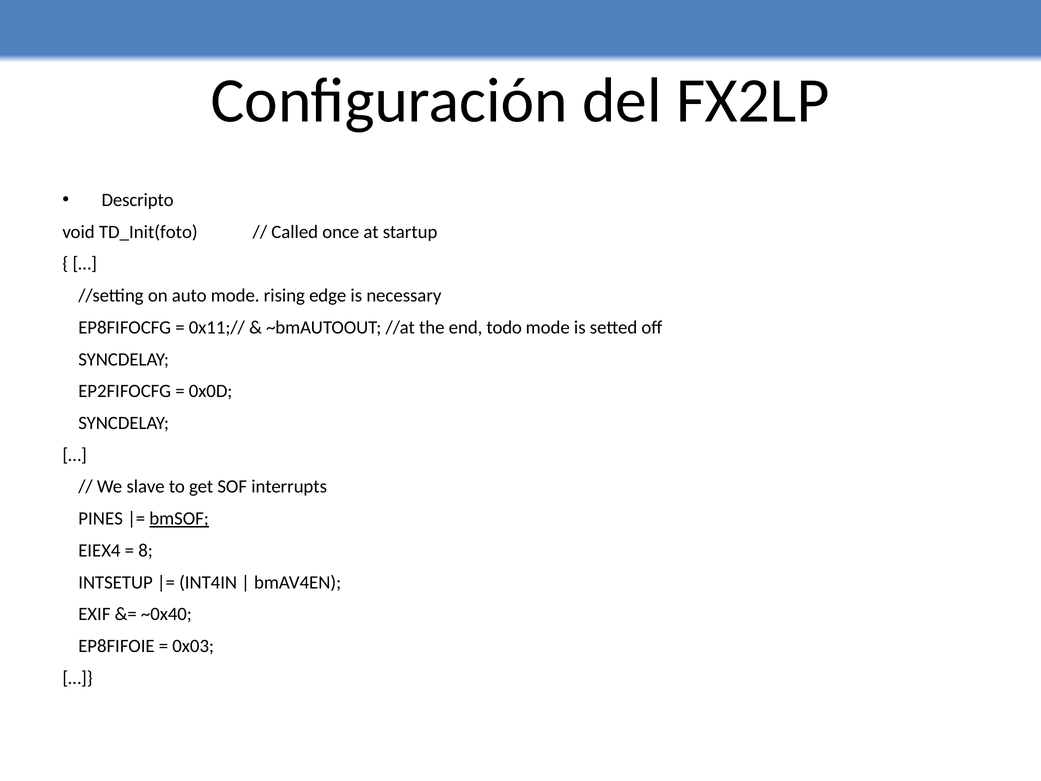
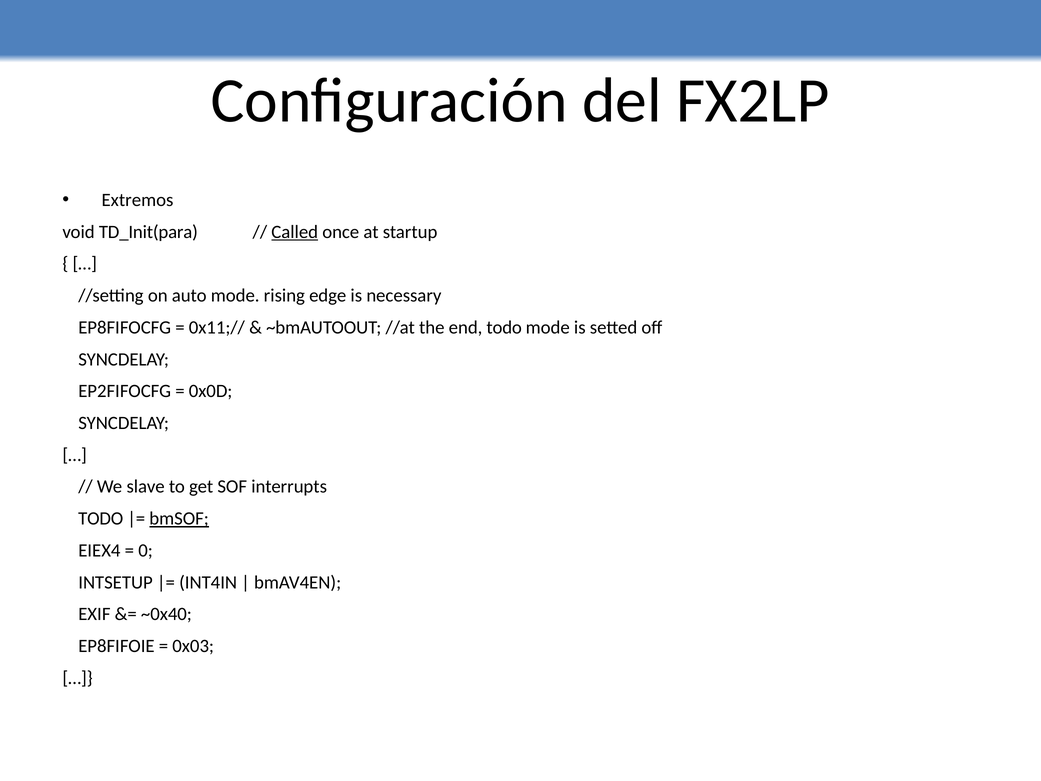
Descripto: Descripto -> Extremos
TD_Init(foto: TD_Init(foto -> TD_Init(para
Called underline: none -> present
PINES at (101, 518): PINES -> TODO
8: 8 -> 0
